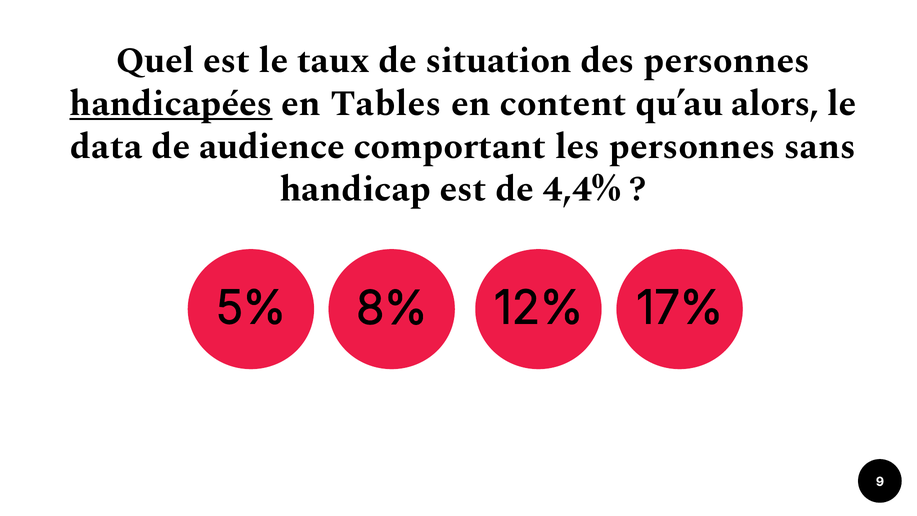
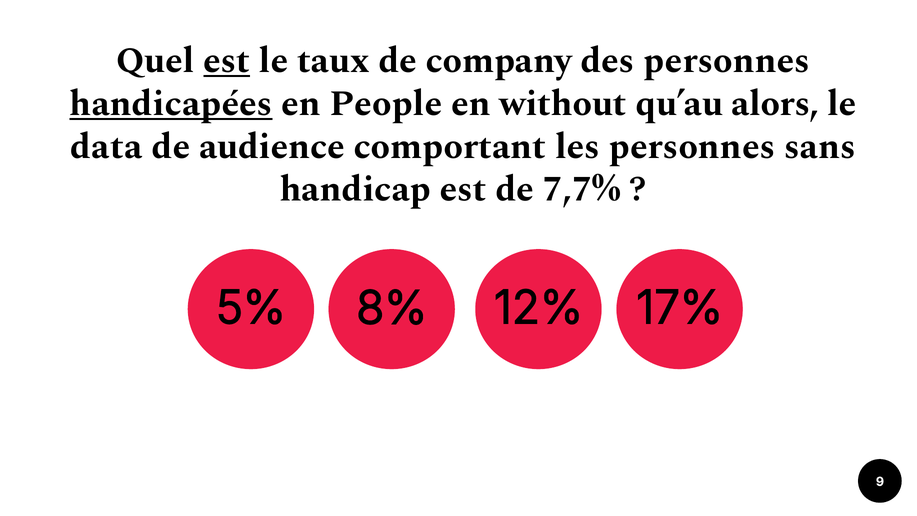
est at (227, 61) underline: none -> present
situation: situation -> company
Tables: Tables -> People
content: content -> without
4,4%: 4,4% -> 7,7%
